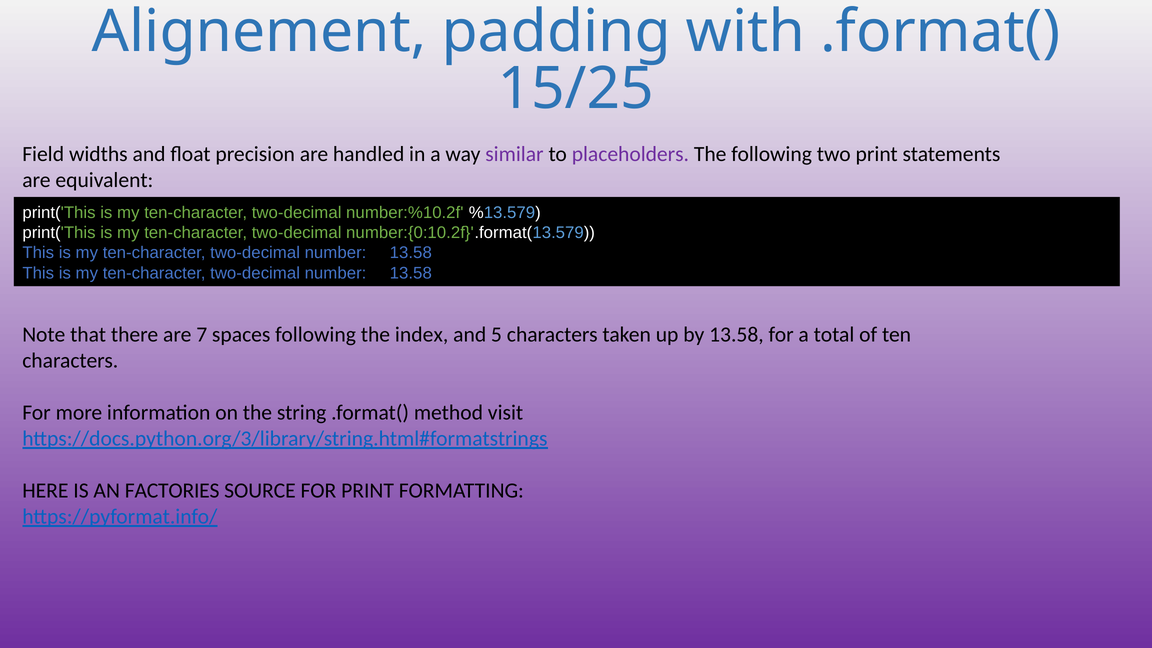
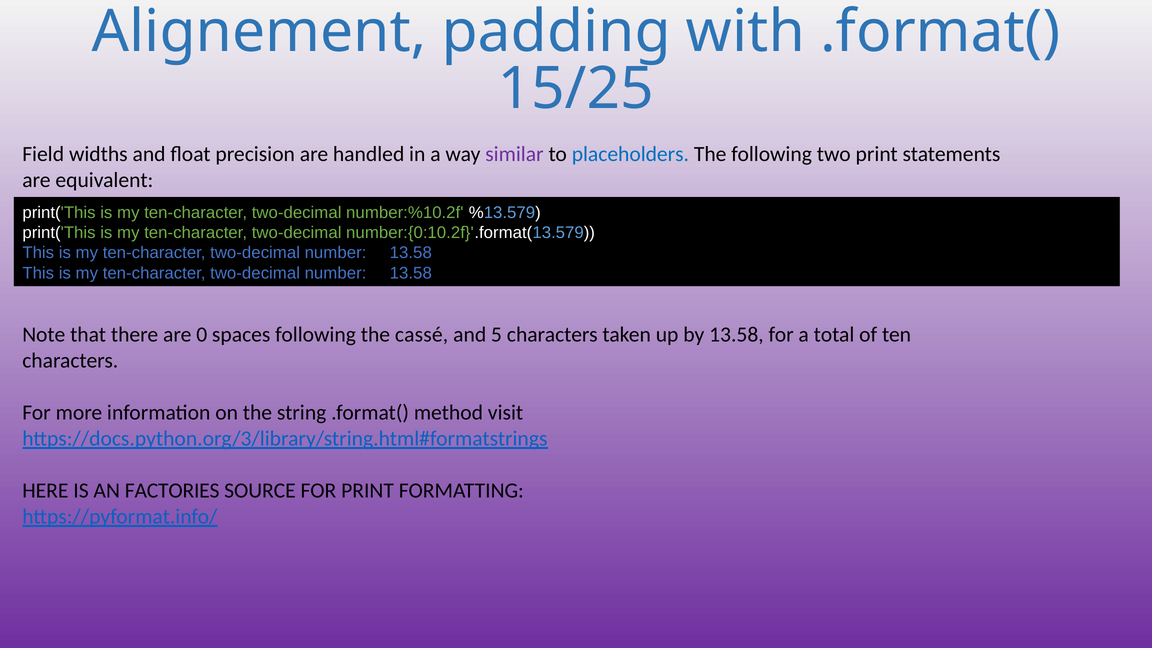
placeholders colour: purple -> blue
7: 7 -> 0
index: index -> cassé
